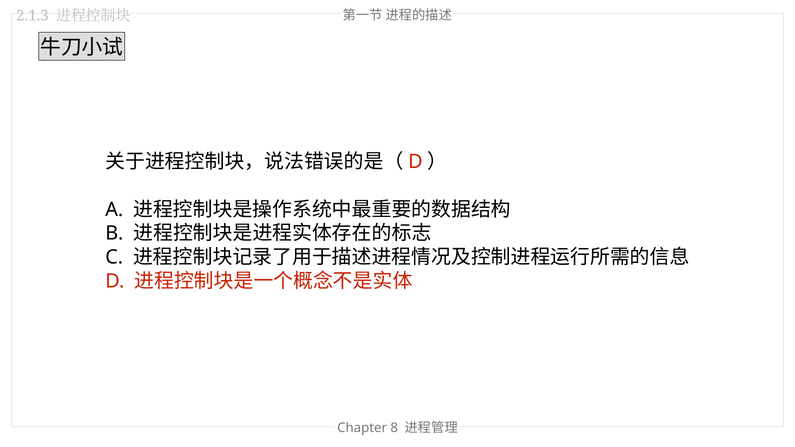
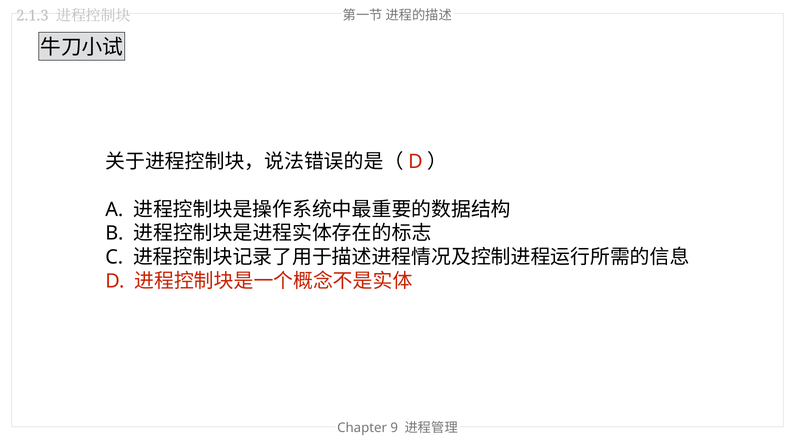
8: 8 -> 9
